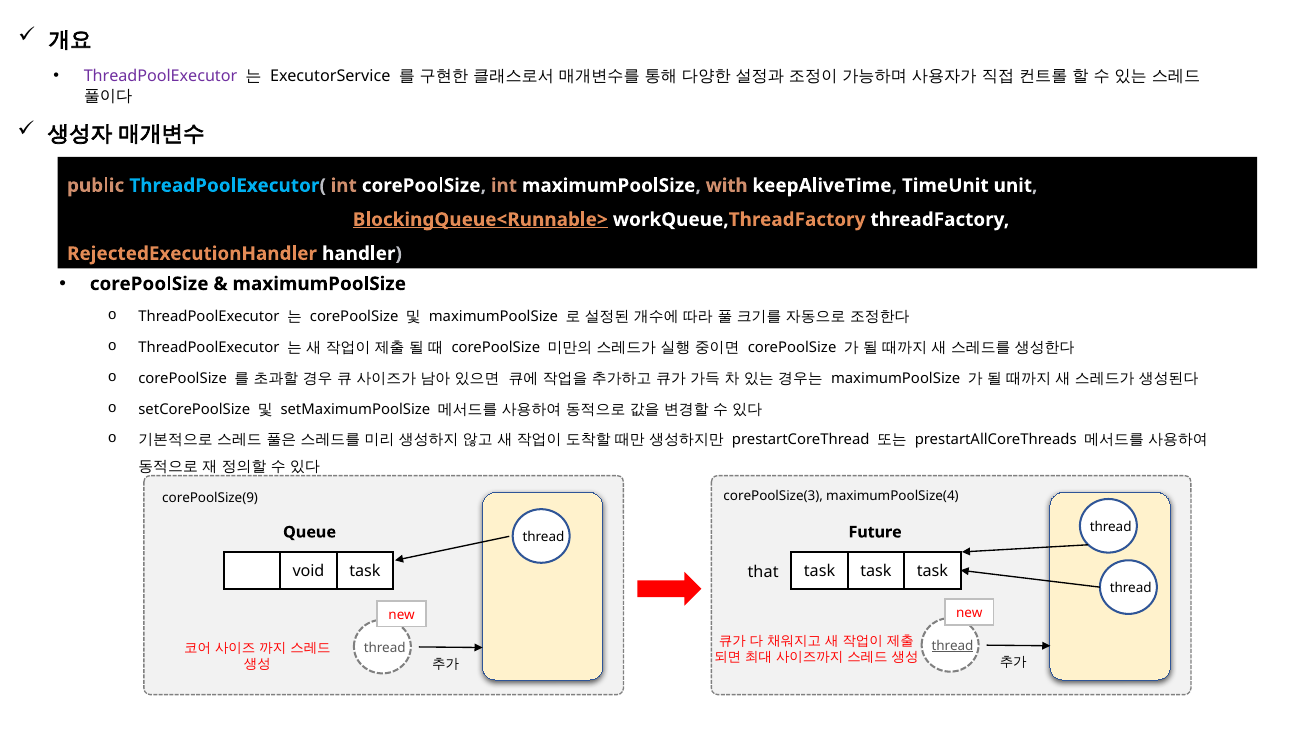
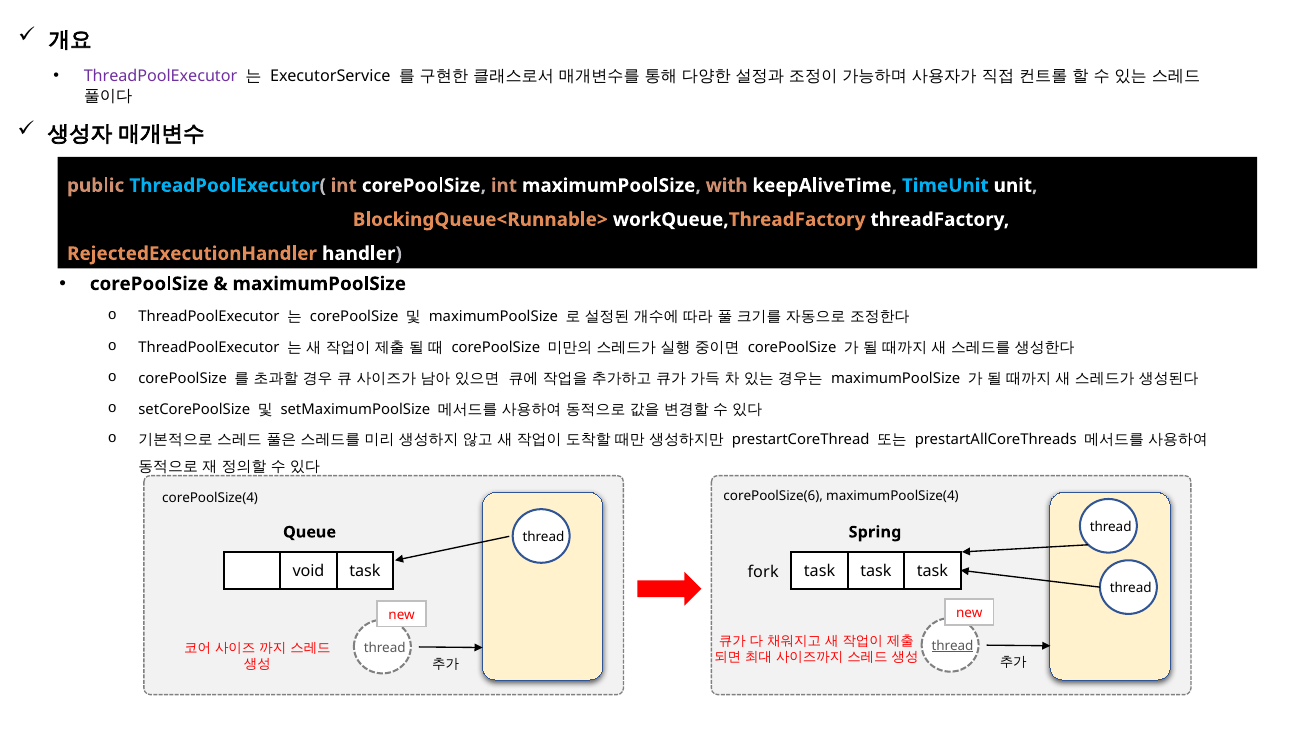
TimeUnit colour: white -> light blue
BlockingQueue<Runnable> underline: present -> none
corePoolSize(3: corePoolSize(3 -> corePoolSize(6
corePoolSize(9: corePoolSize(9 -> corePoolSize(4
Future: Future -> Spring
that: that -> fork
